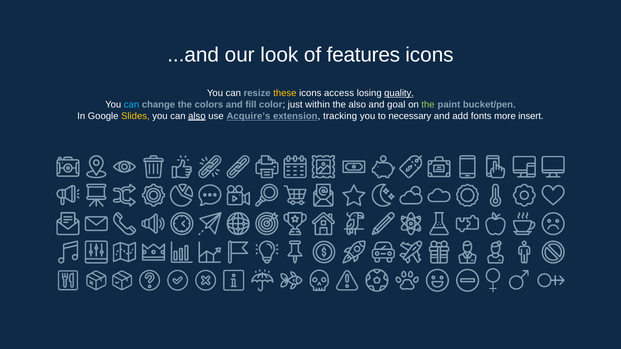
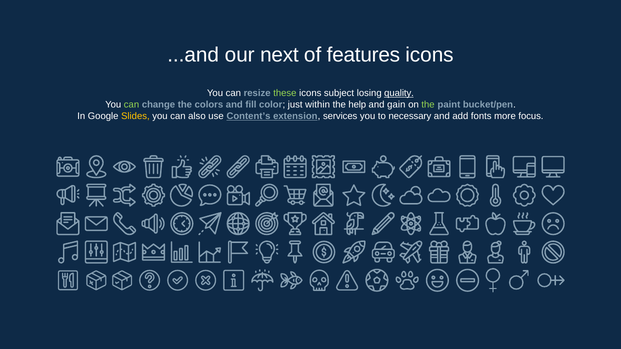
look: look -> next
these colour: yellow -> light green
access: access -> subject
can at (132, 105) colour: light blue -> light green
the also: also -> help
goal: goal -> gain
also at (197, 116) underline: present -> none
Acquire’s: Acquire’s -> Content’s
tracking: tracking -> services
insert: insert -> focus
